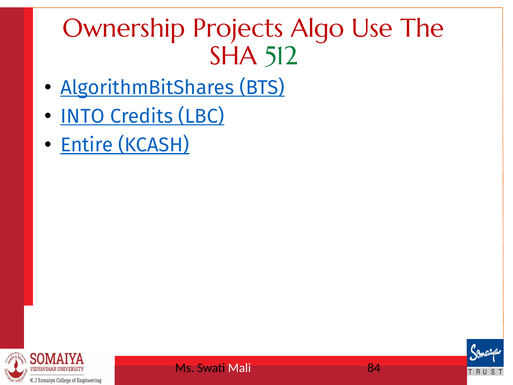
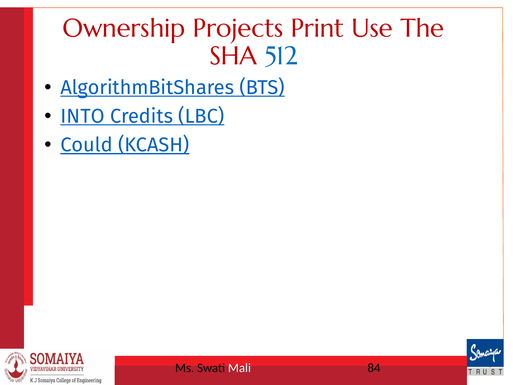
Algo: Algo -> Print
512 colour: green -> blue
Entire: Entire -> Could
